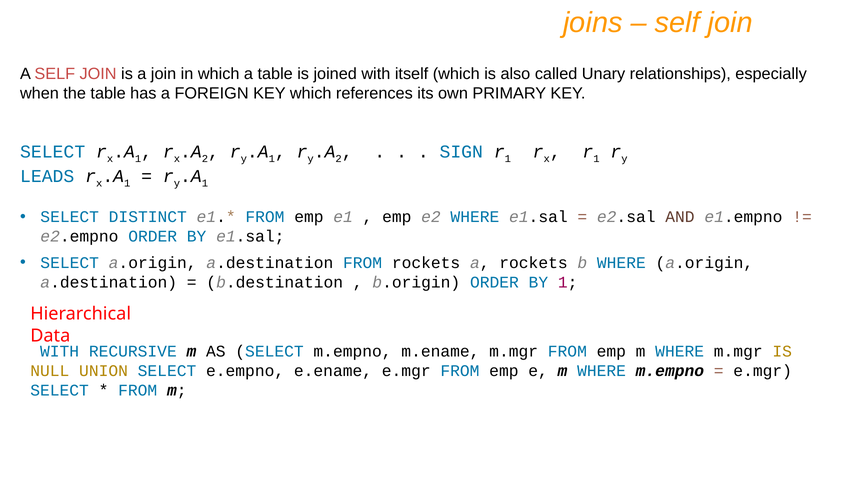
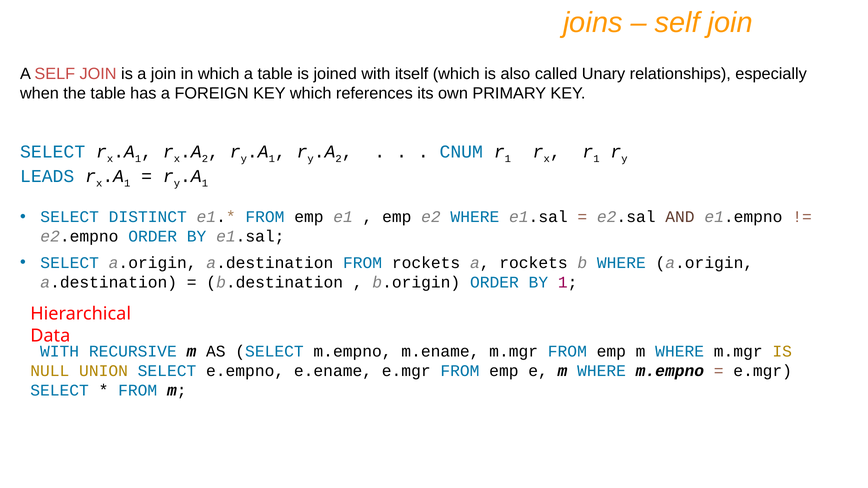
SIGN: SIGN -> CNUM
